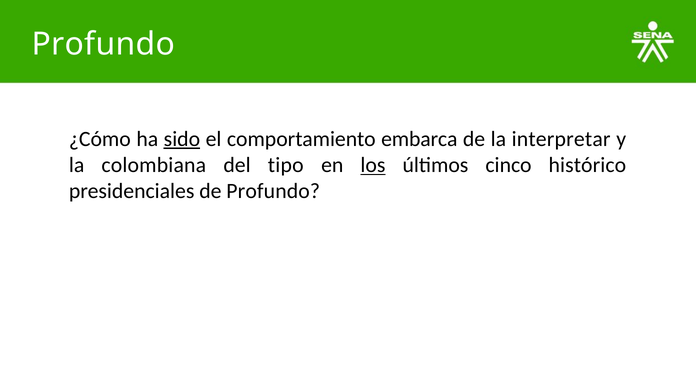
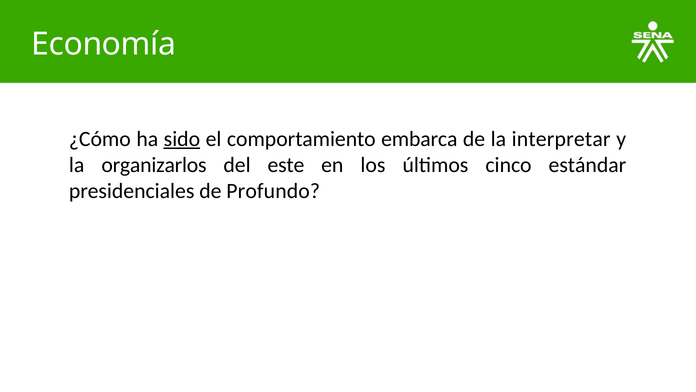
Profundo at (103, 44): Profundo -> Economía
colombiana: colombiana -> organizarlos
tipo: tipo -> este
los underline: present -> none
histórico: histórico -> estándar
